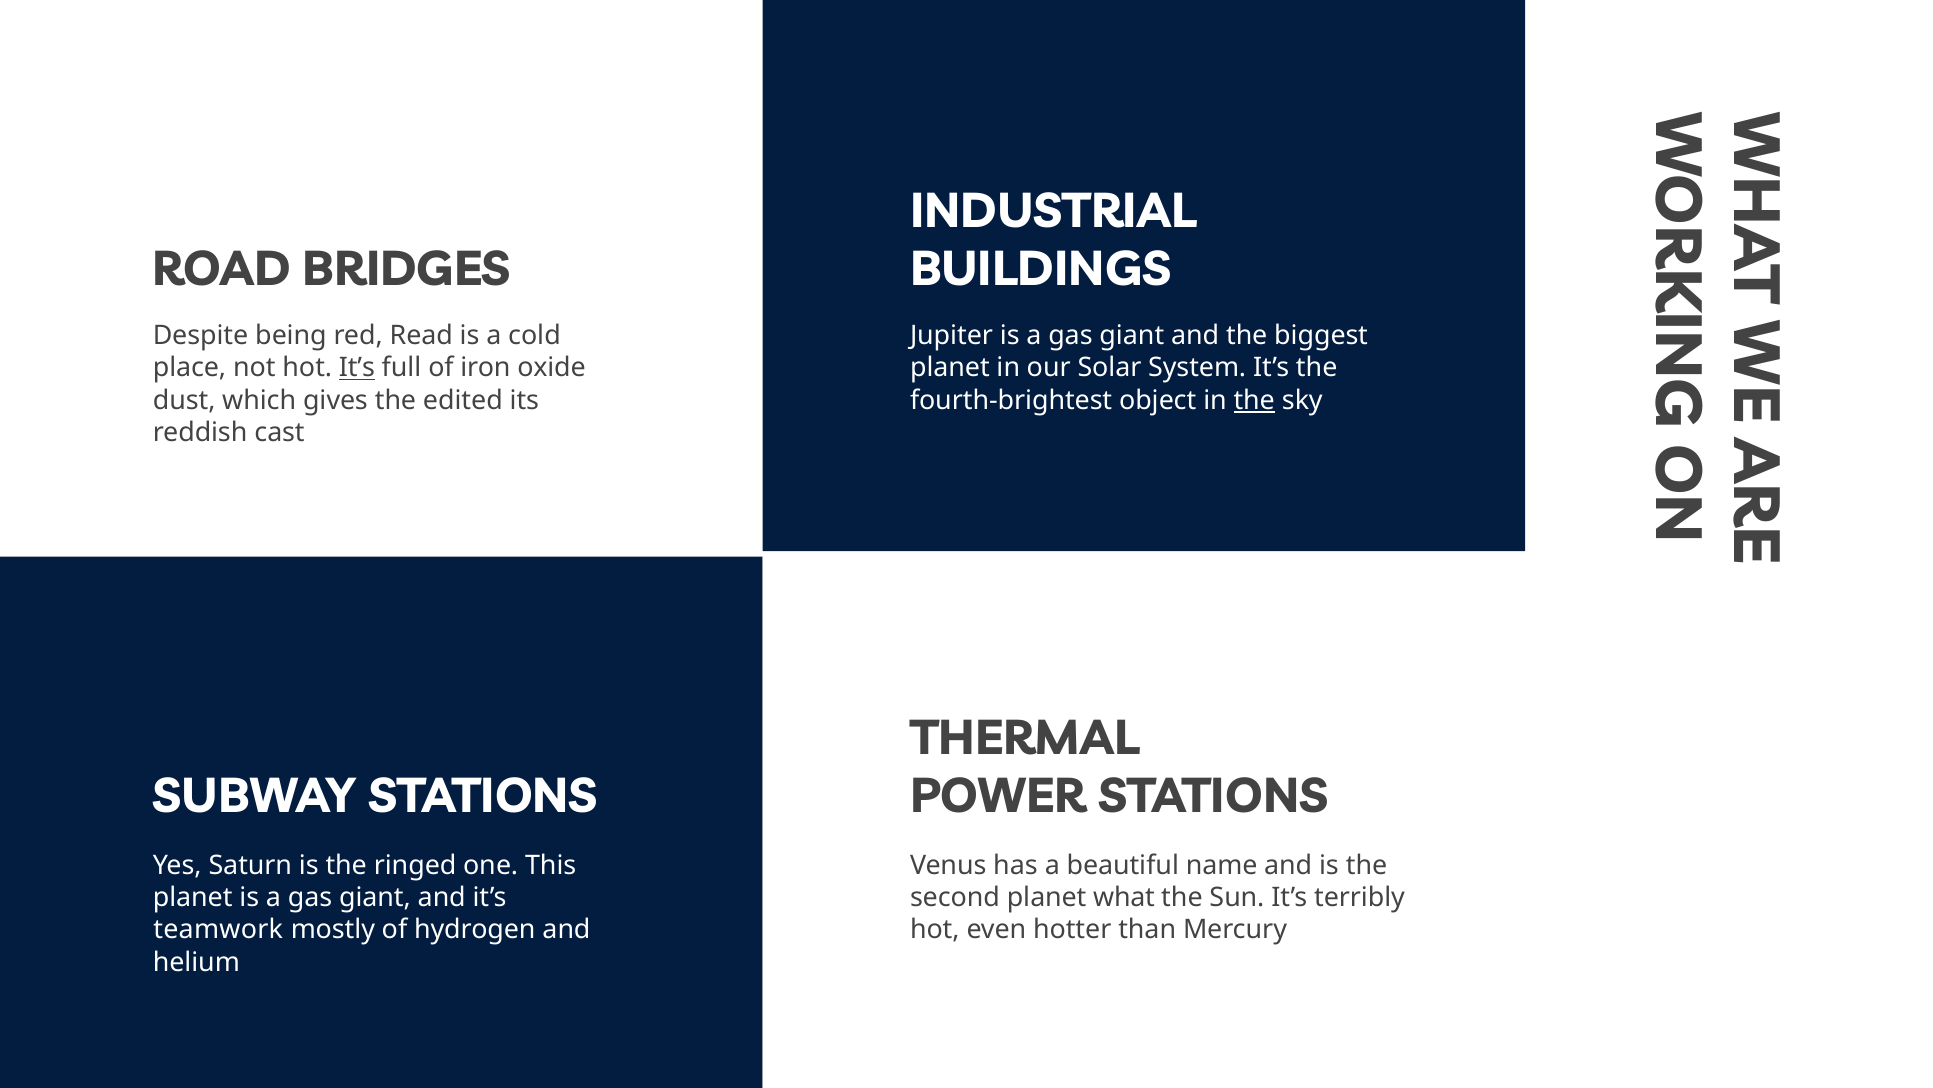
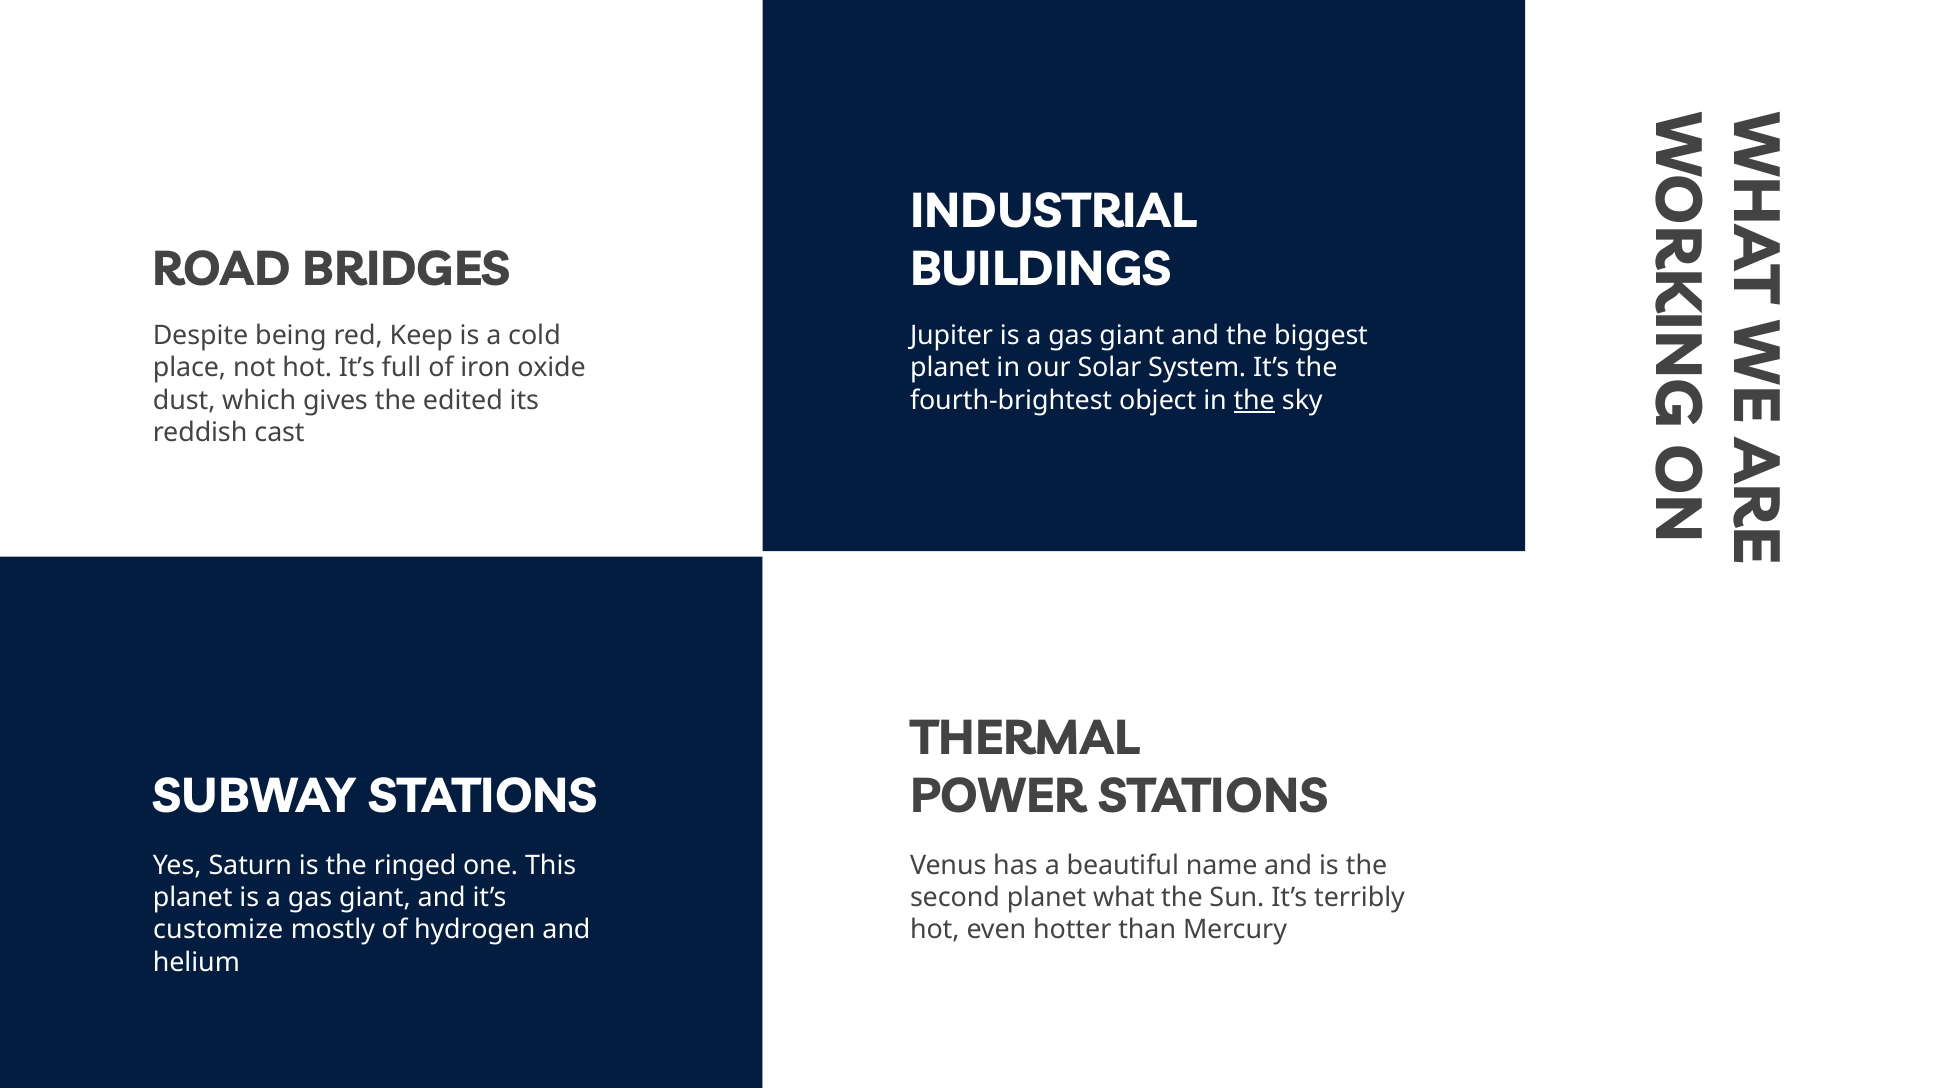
Read: Read -> Keep
It’s at (357, 368) underline: present -> none
teamwork: teamwork -> customize
